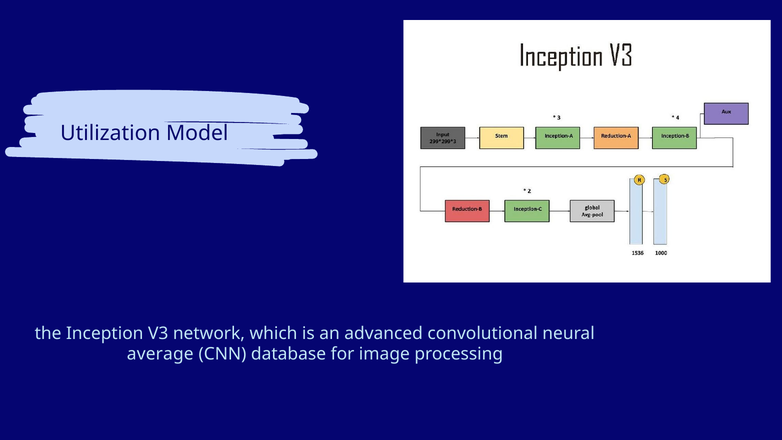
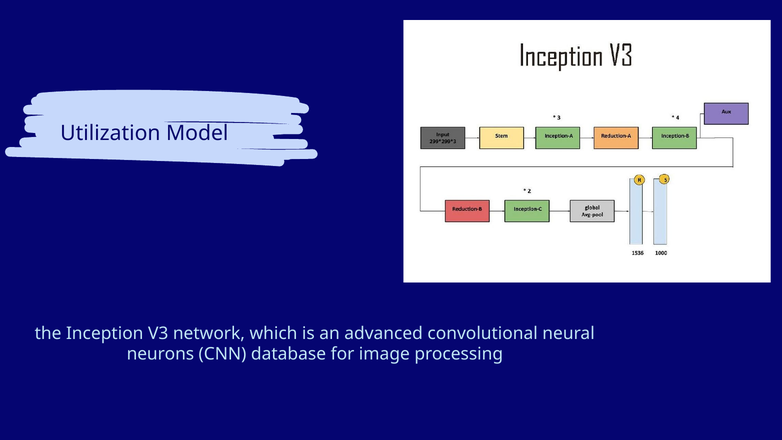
average: average -> neurons
